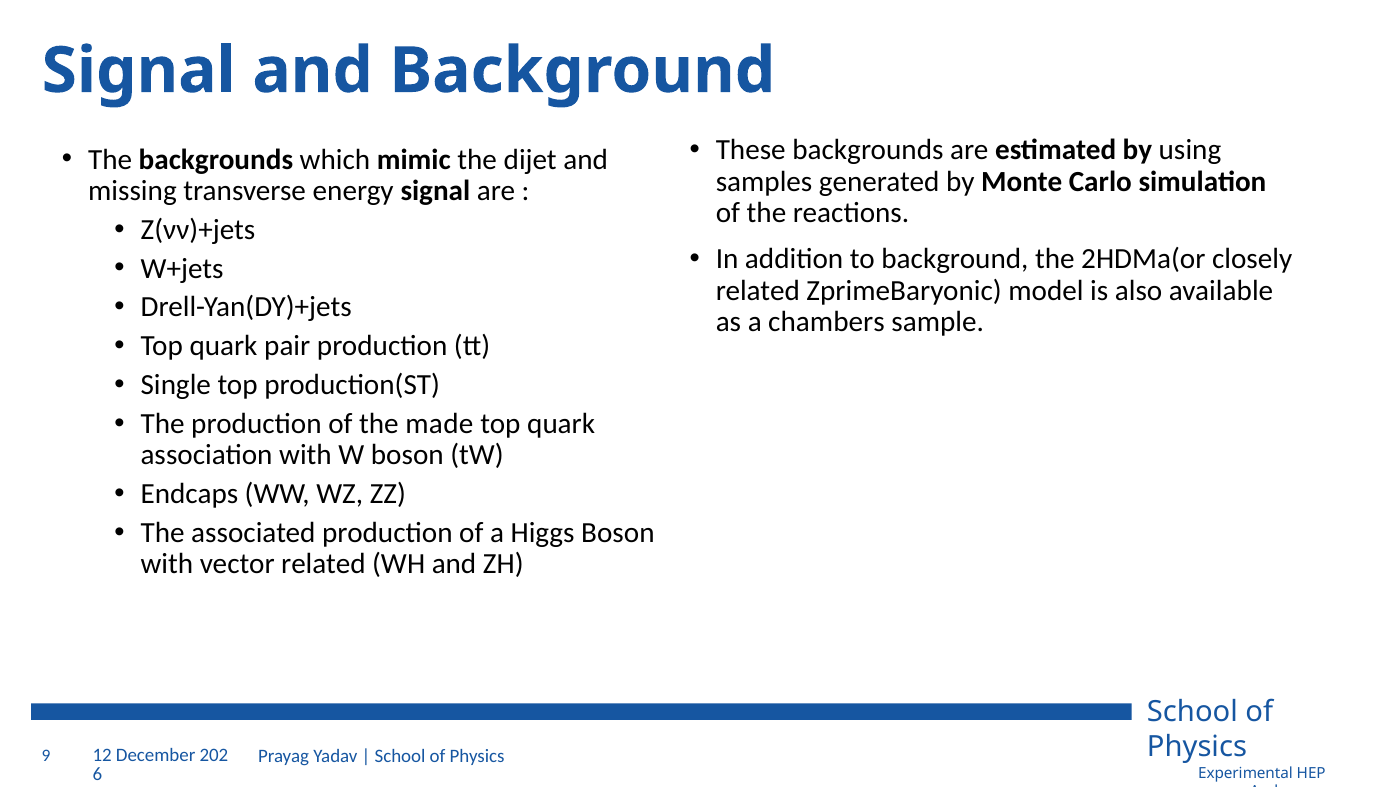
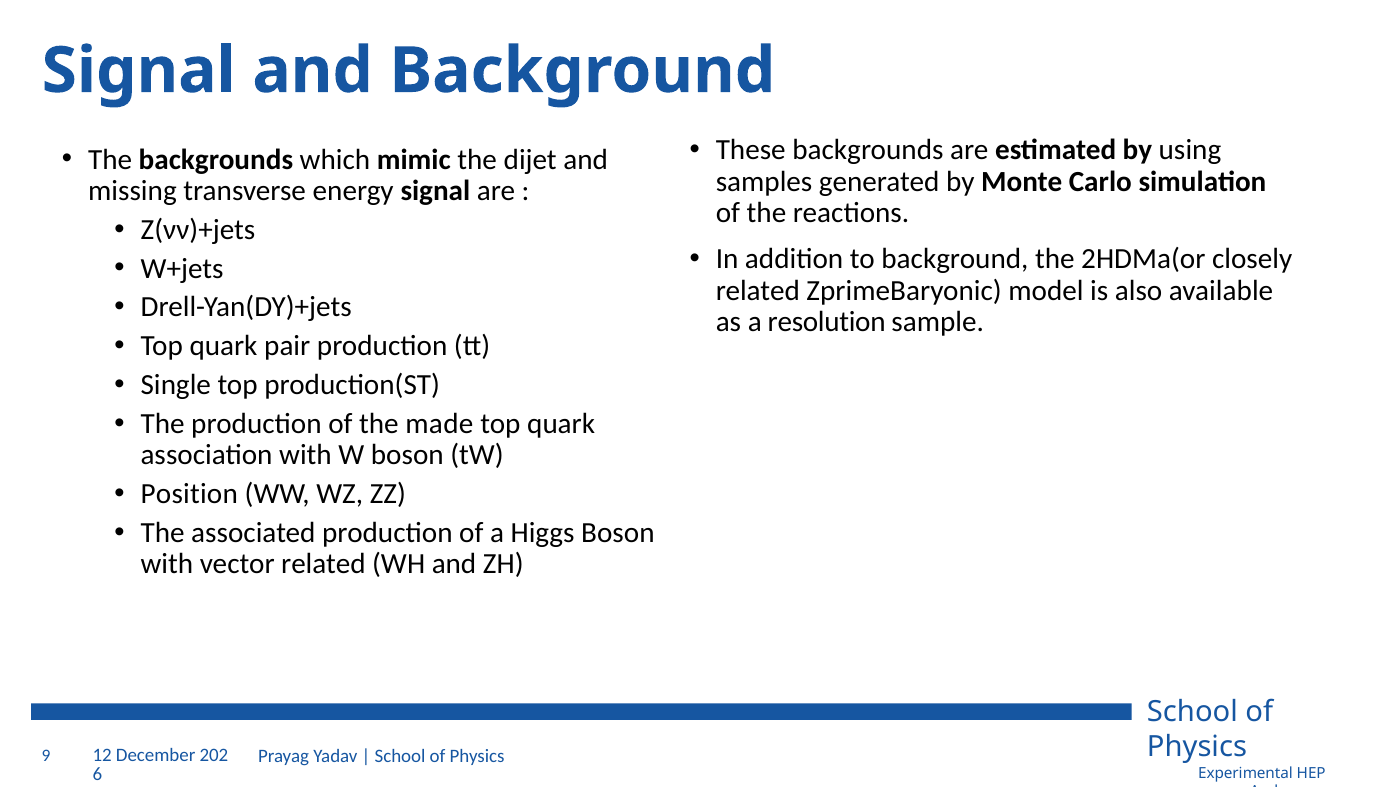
chambers: chambers -> resolution
Endcaps: Endcaps -> Position
